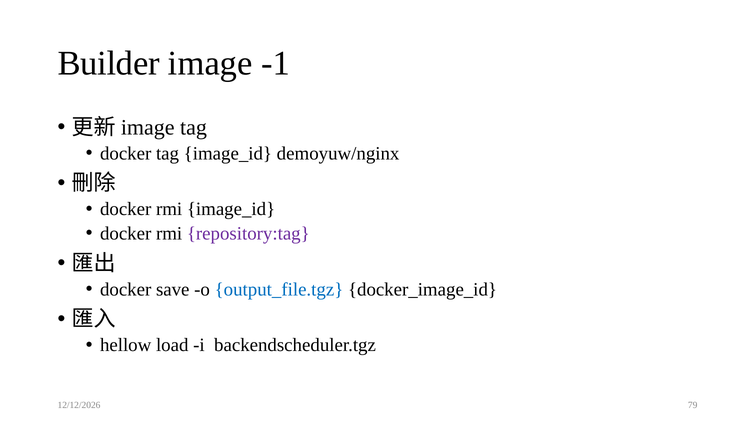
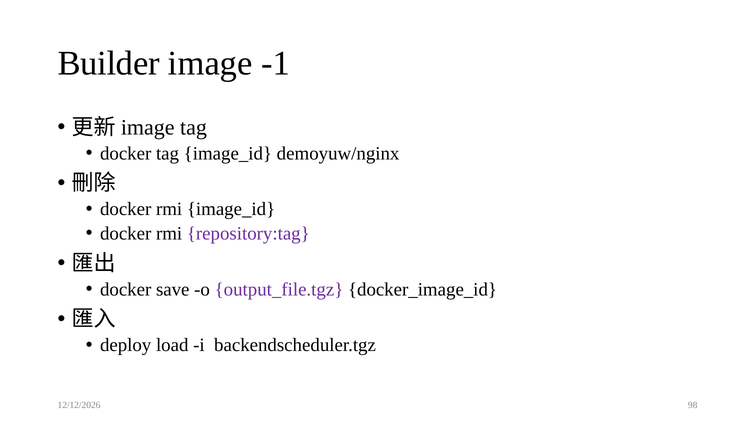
output_file.tgz colour: blue -> purple
hellow: hellow -> deploy
79: 79 -> 98
